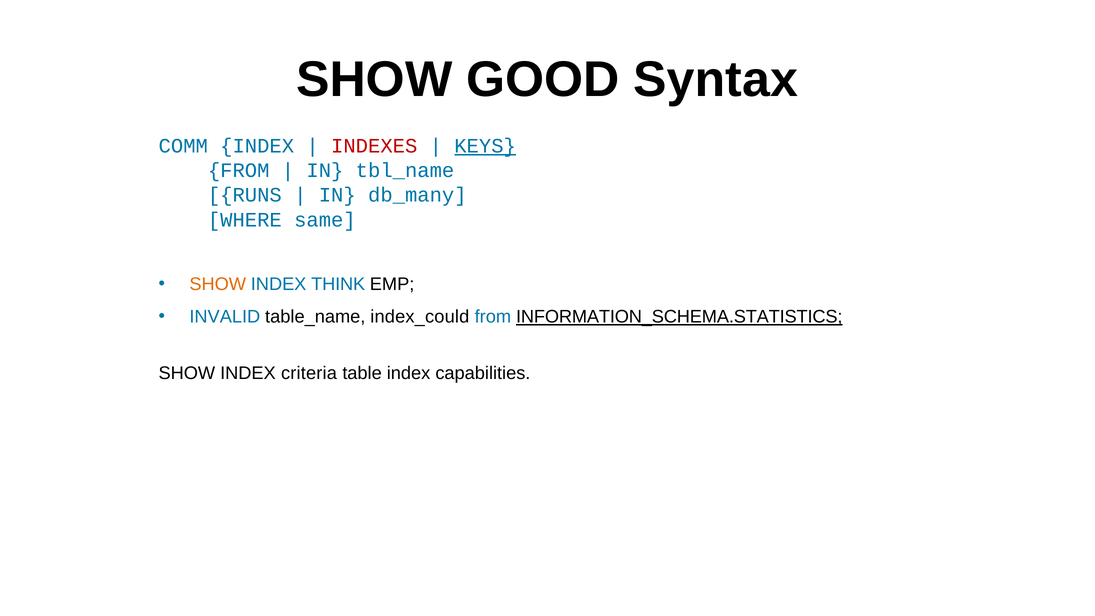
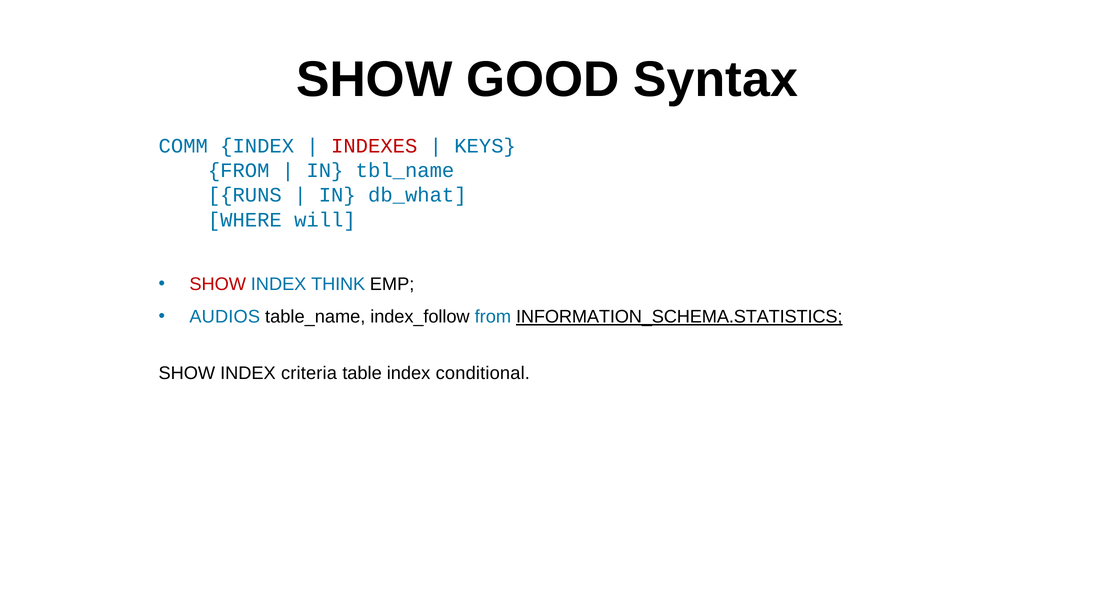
KEYS underline: present -> none
db_many: db_many -> db_what
same: same -> will
SHOW at (218, 284) colour: orange -> red
INVALID: INVALID -> AUDIOS
index_could: index_could -> index_follow
capabilities: capabilities -> conditional
